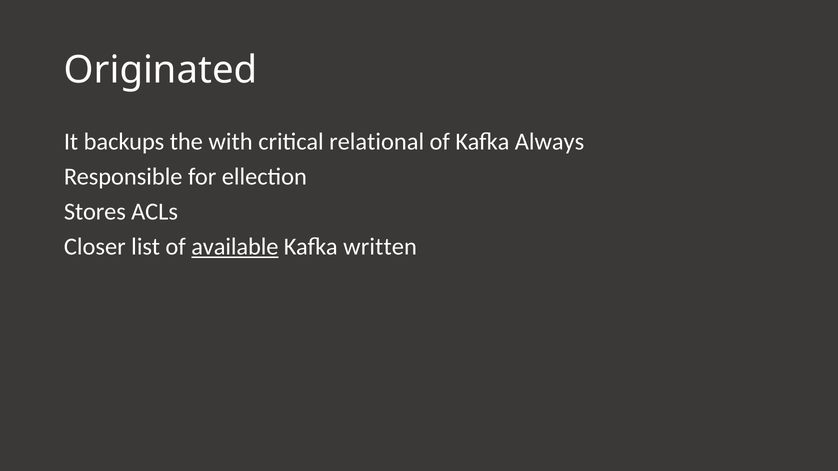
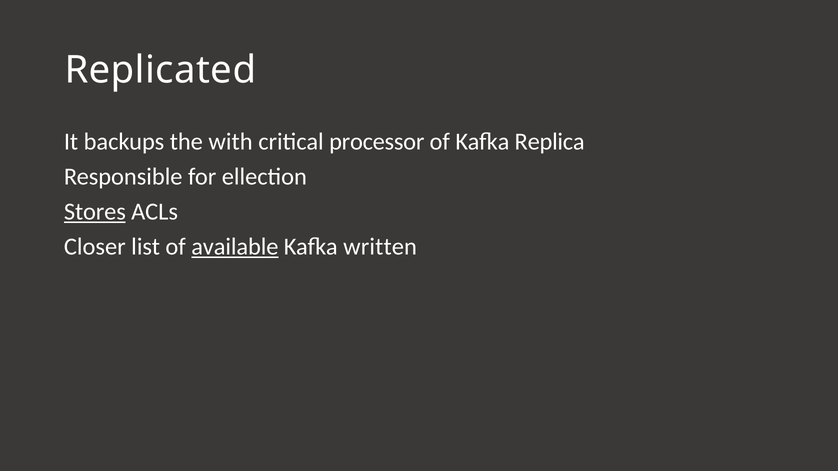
Originated: Originated -> Replicated
relational: relational -> processor
Always: Always -> Replica
Stores underline: none -> present
